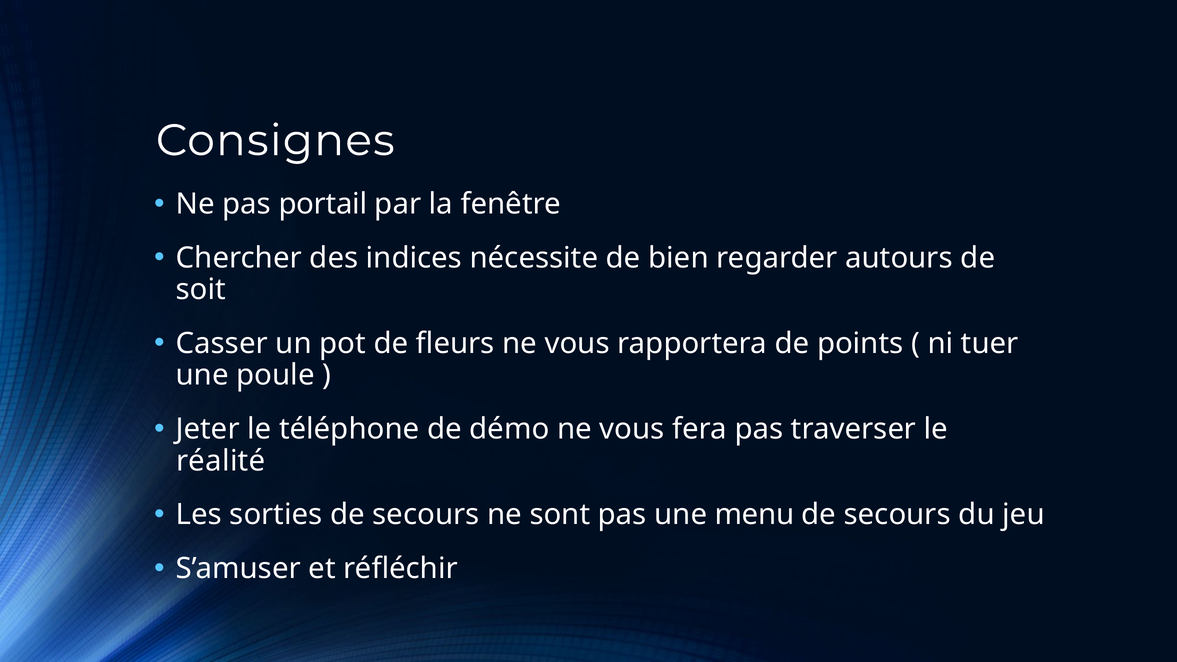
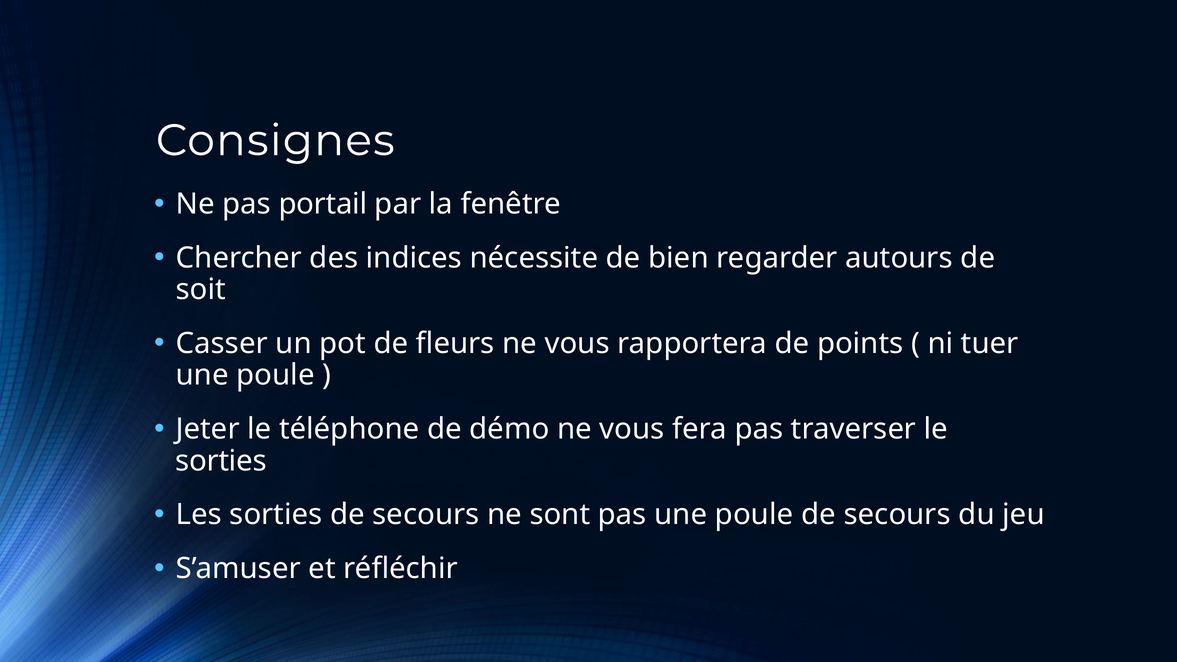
réalité at (221, 461): réalité -> sorties
pas une menu: menu -> poule
